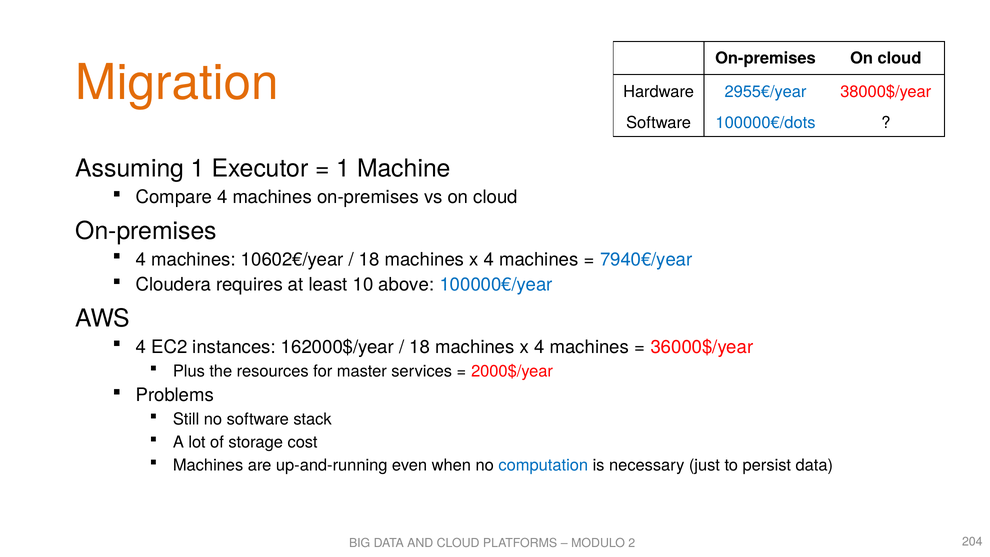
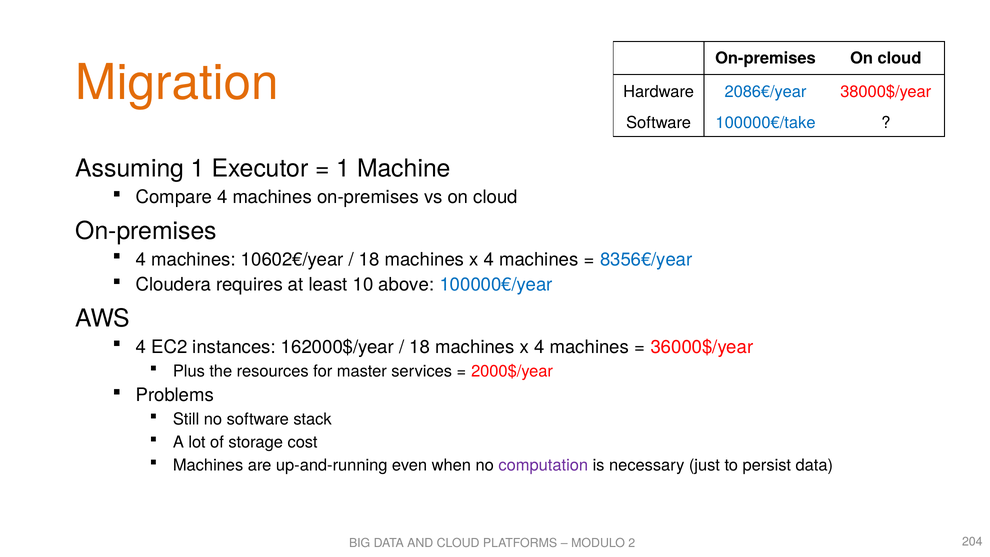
2955€/year: 2955€/year -> 2086€/year
100000€/dots: 100000€/dots -> 100000€/take
7940€/year: 7940€/year -> 8356€/year
computation colour: blue -> purple
